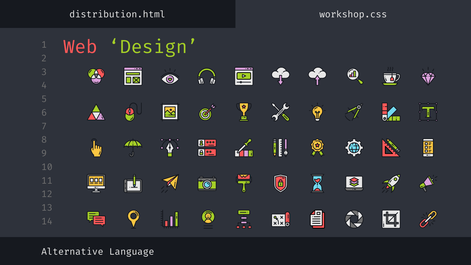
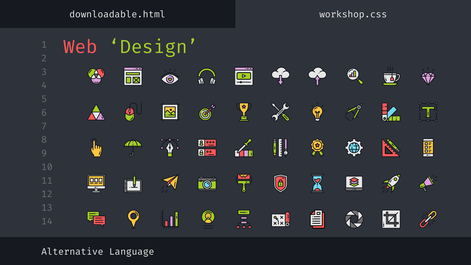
distribution.html: distribution.html -> downloadable.html
